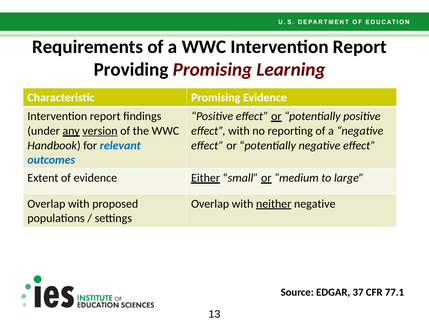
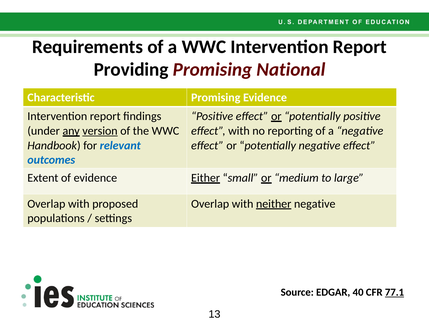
Learning: Learning -> National
37: 37 -> 40
77.1 underline: none -> present
